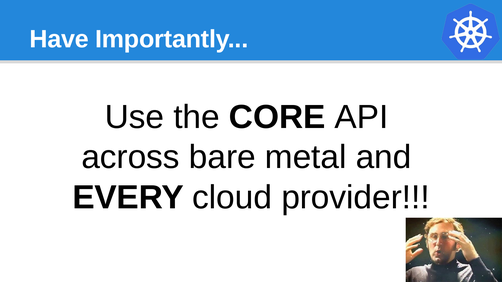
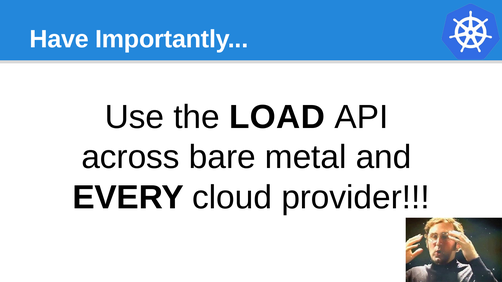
CORE: CORE -> LOAD
